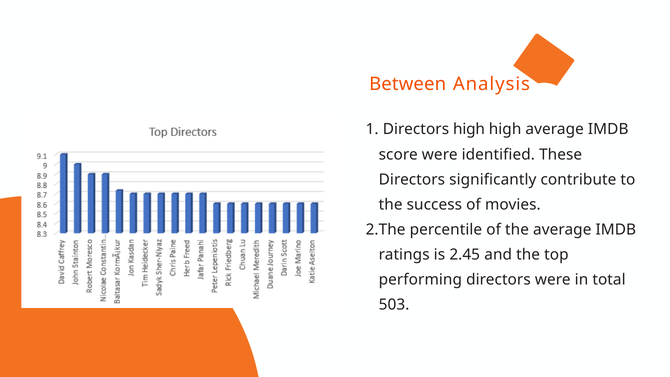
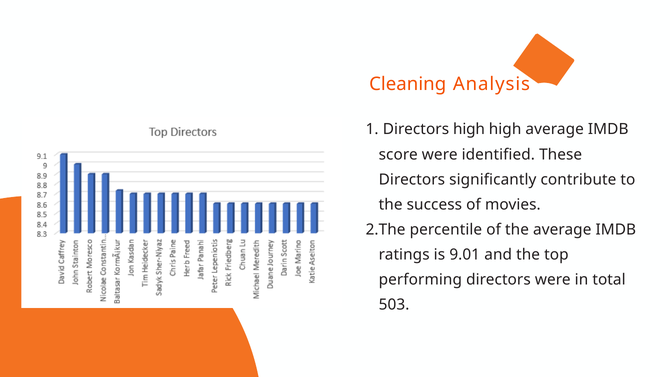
Between: Between -> Cleaning
2.45: 2.45 -> 9.01
